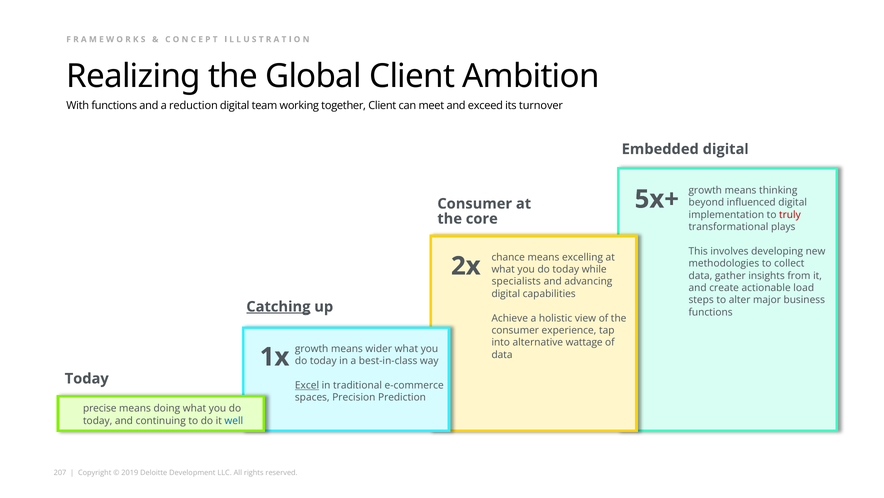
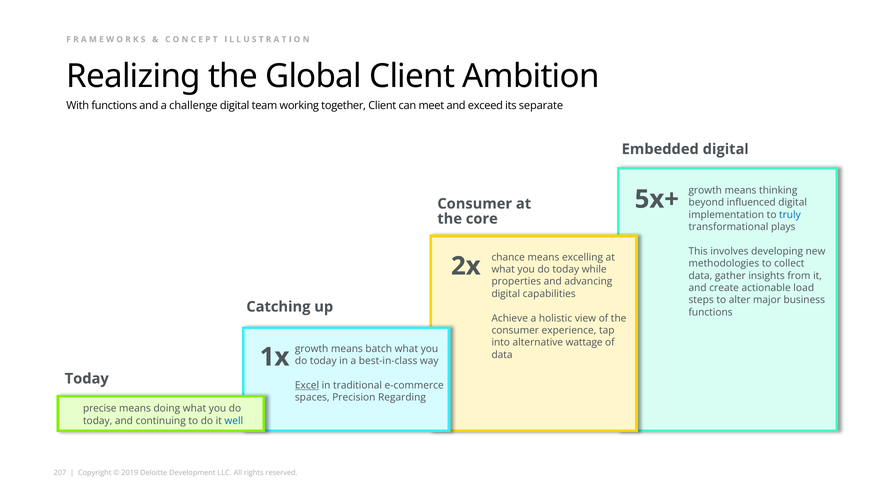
reduction: reduction -> challenge
turnover: turnover -> separate
truly colour: red -> blue
specialists: specialists -> properties
Catching underline: present -> none
wider: wider -> batch
Prediction: Prediction -> Regarding
